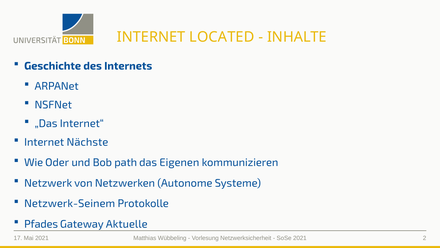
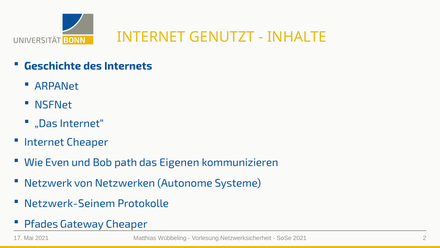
LOCATED: LOCATED -> GENUTZT
Internet Nächste: Nächste -> Cheaper
Oder: Oder -> Even
Gateway Aktuelle: Aktuelle -> Cheaper
